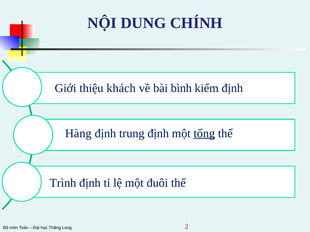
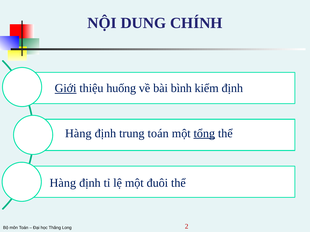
Giới underline: none -> present
khách: khách -> huống
trung định: định -> toán
Trình at (63, 183): Trình -> Hàng
